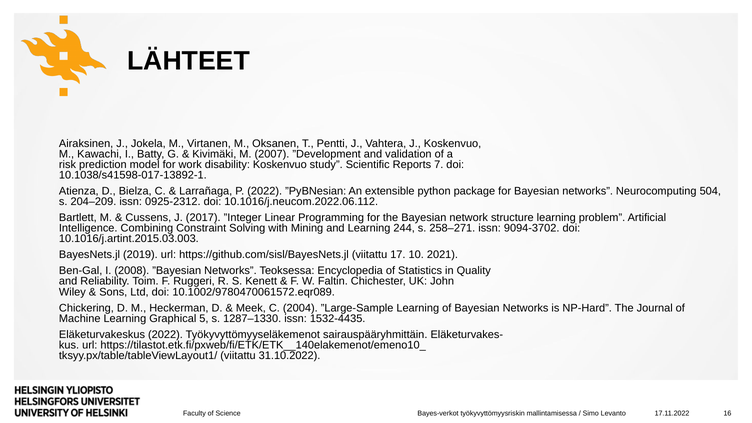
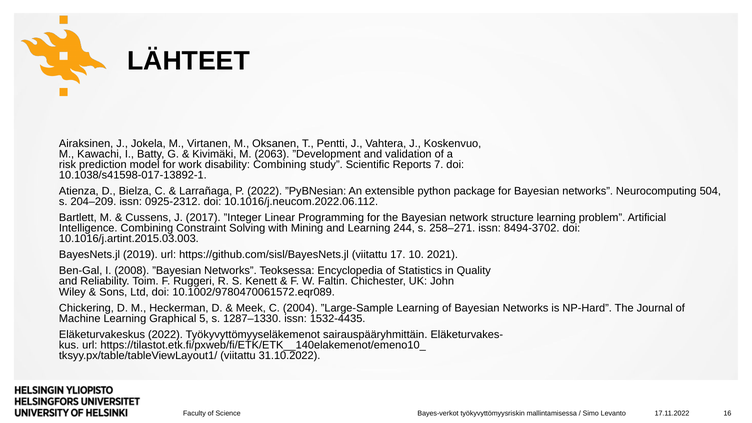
2007: 2007 -> 2063
disability Koskenvuo: Koskenvuo -> Combining
9094-3702: 9094-3702 -> 8494-3702
